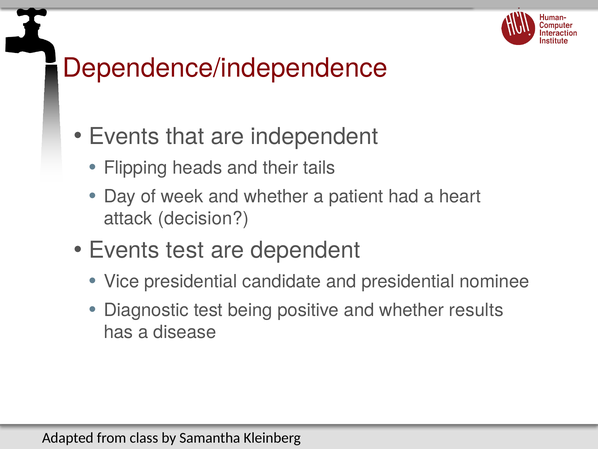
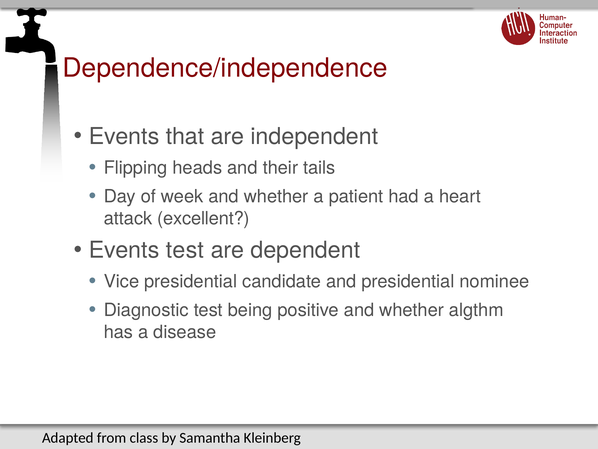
decision: decision -> excellent
results: results -> algthm
